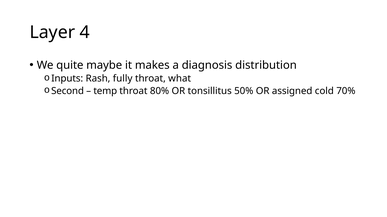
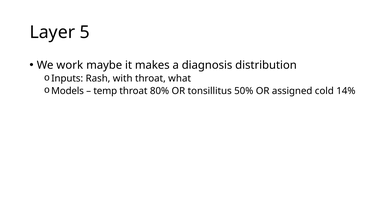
4: 4 -> 5
quite: quite -> work
fully: fully -> with
Second: Second -> Models
70%: 70% -> 14%
